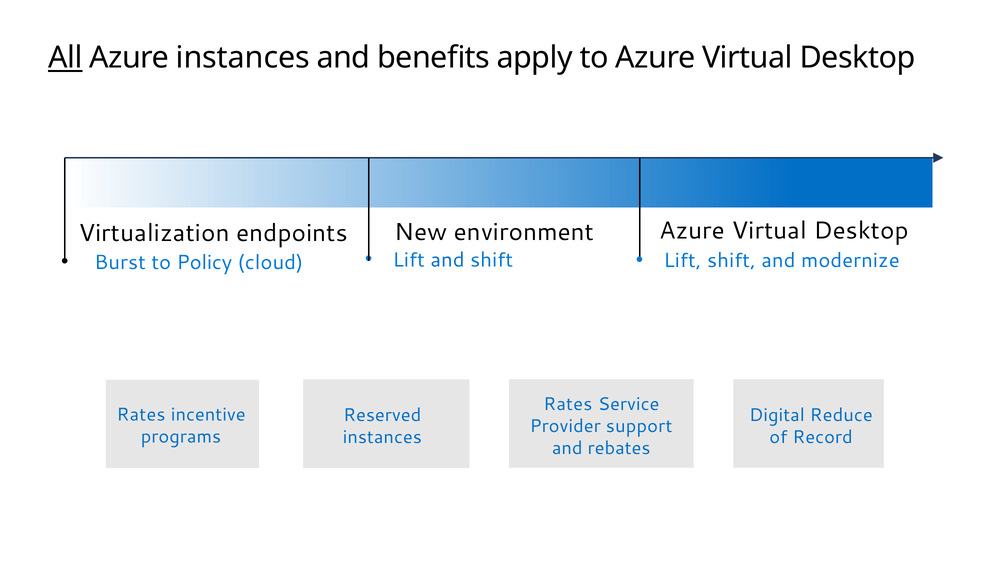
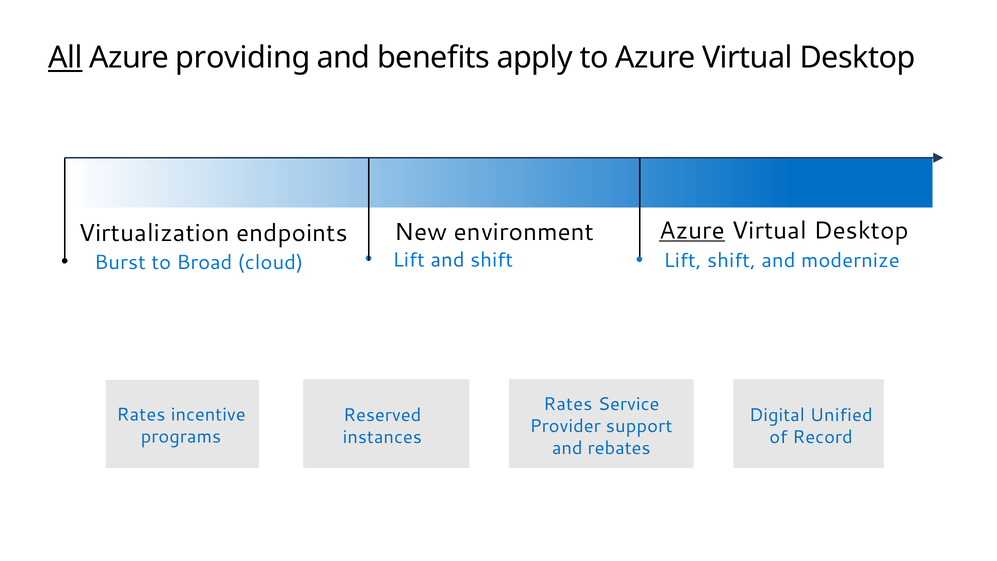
Azure instances: instances -> providing
Azure at (692, 230) underline: none -> present
Policy: Policy -> Broad
Reduce: Reduce -> Unified
